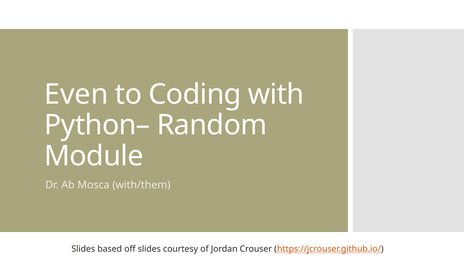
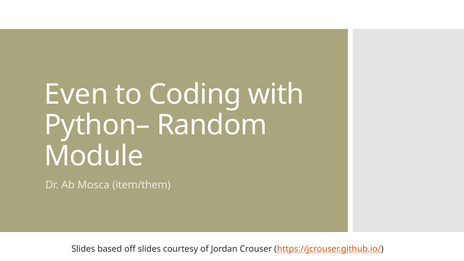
with/them: with/them -> item/them
